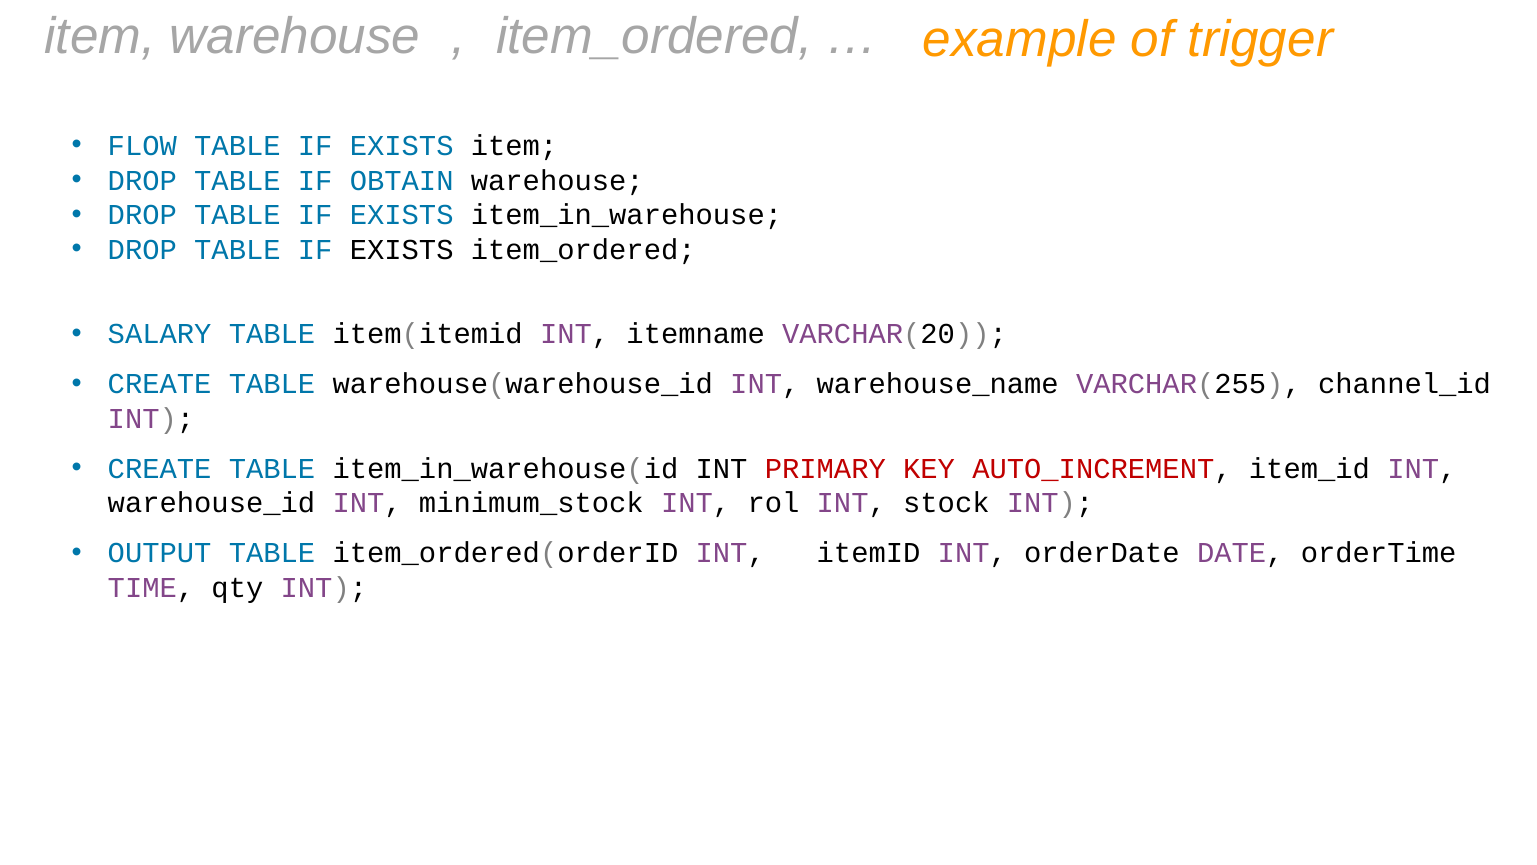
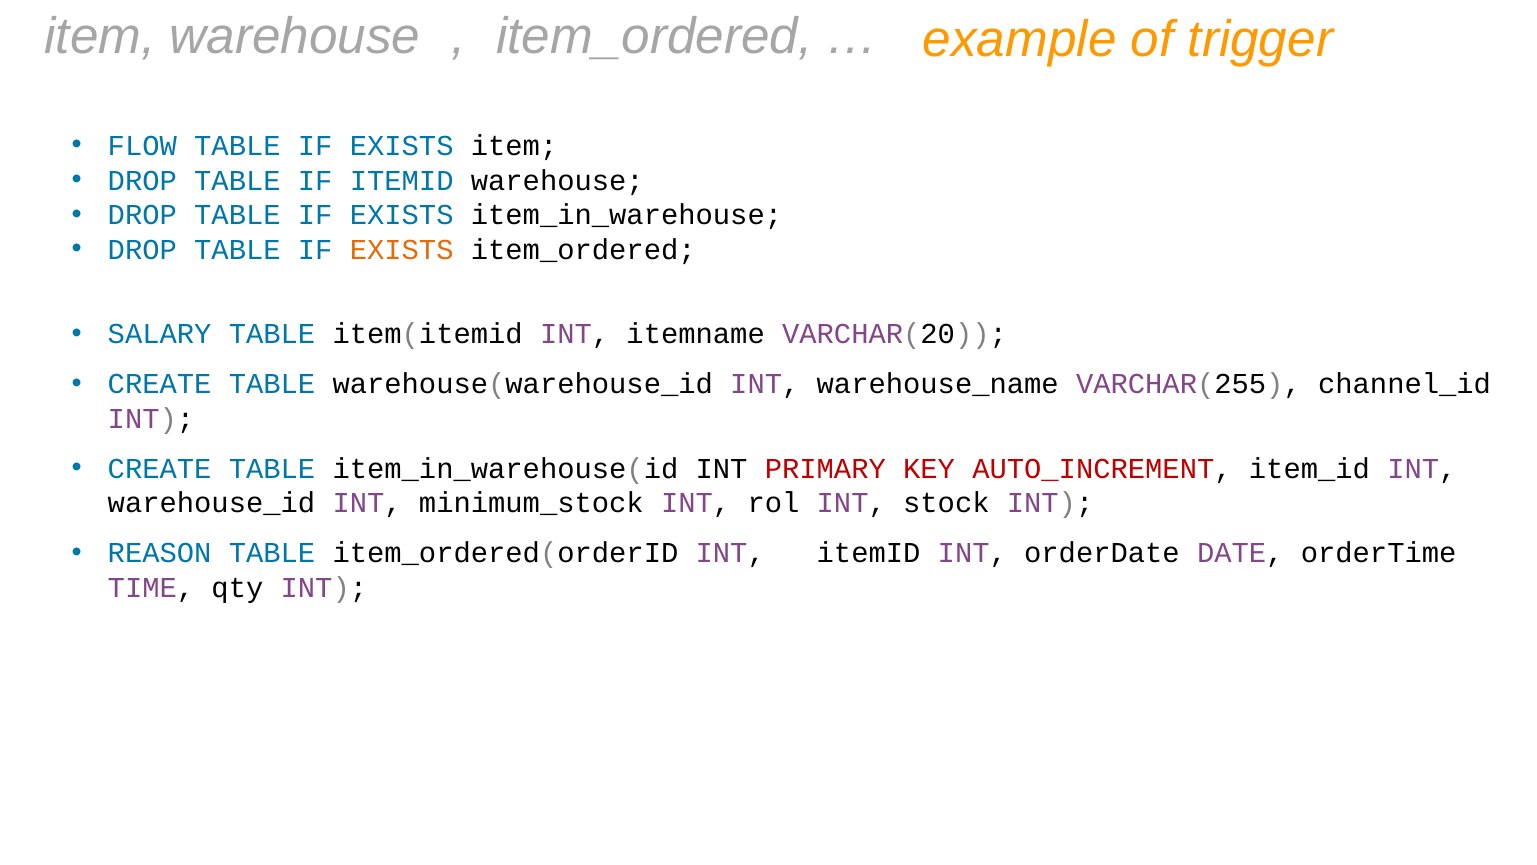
IF OBTAIN: OBTAIN -> ITEMID
EXISTS at (402, 250) colour: black -> orange
OUTPUT: OUTPUT -> REASON
